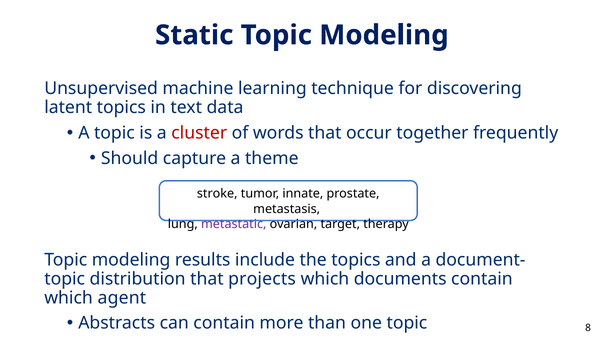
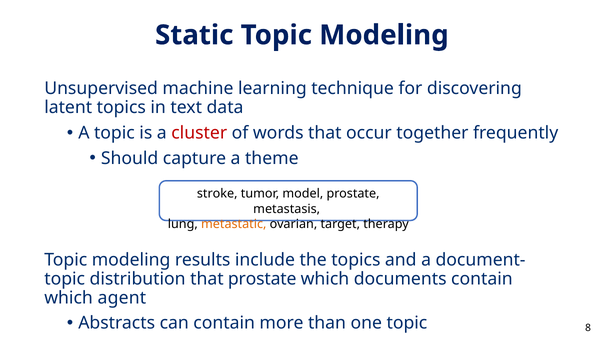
innate: innate -> model
metastatic colour: purple -> orange
that projects: projects -> prostate
